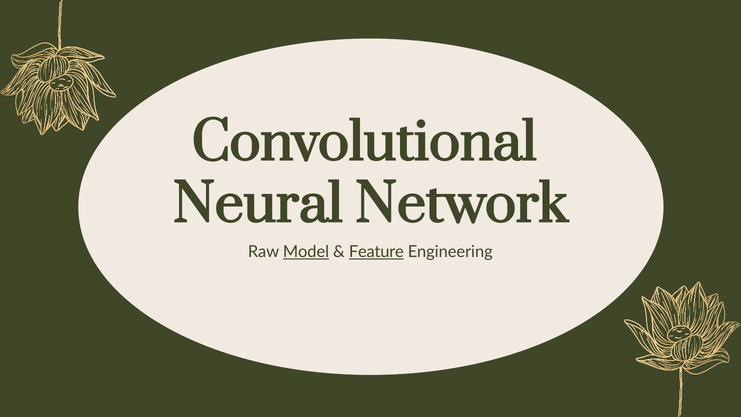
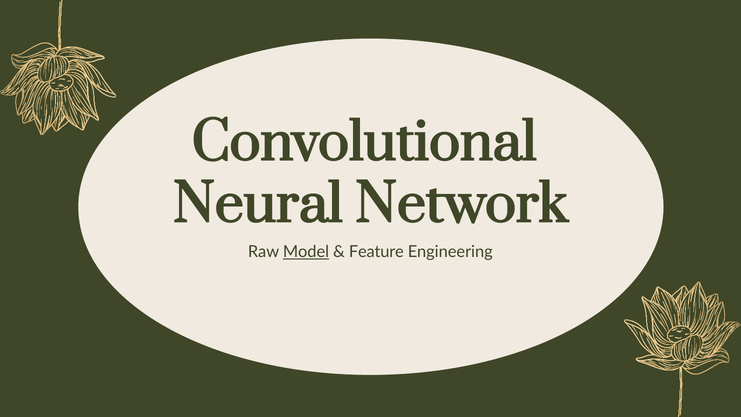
Feature underline: present -> none
